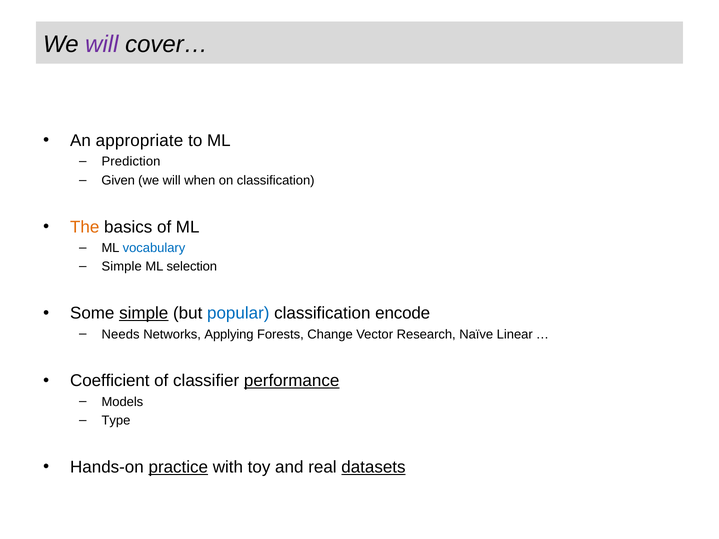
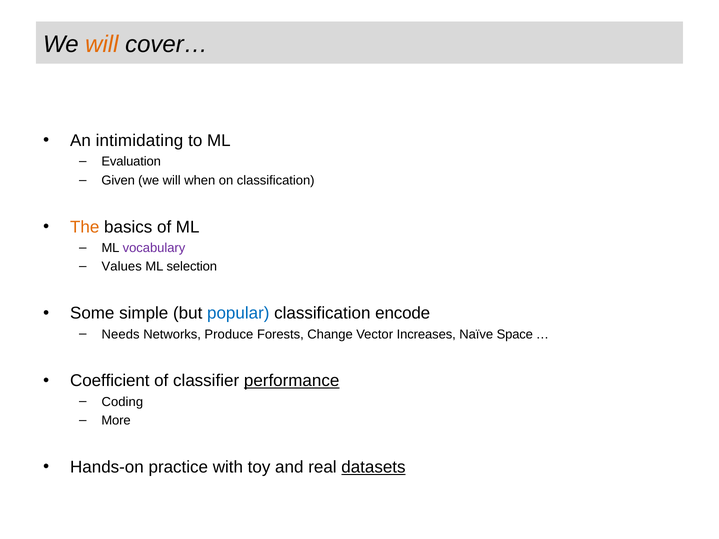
will at (102, 44) colour: purple -> orange
appropriate: appropriate -> intimidating
Prediction: Prediction -> Evaluation
vocabulary colour: blue -> purple
Simple at (122, 267): Simple -> Values
simple at (144, 313) underline: present -> none
Applying: Applying -> Produce
Research: Research -> Increases
Linear: Linear -> Space
Models: Models -> Coding
Type: Type -> More
practice underline: present -> none
